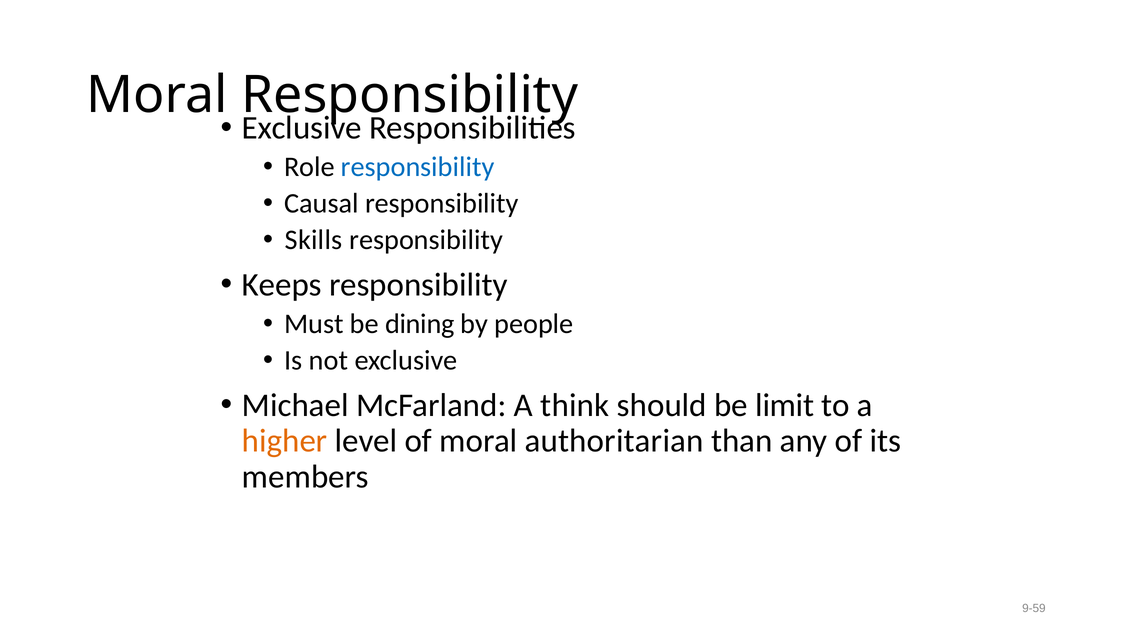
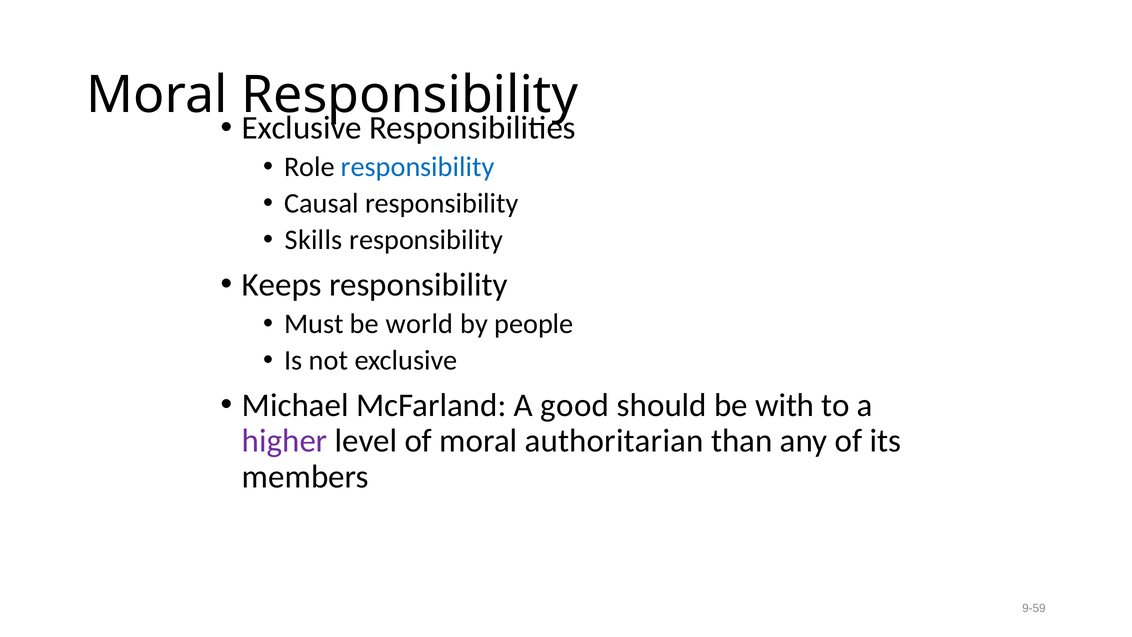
dining: dining -> world
think: think -> good
limit: limit -> with
higher colour: orange -> purple
